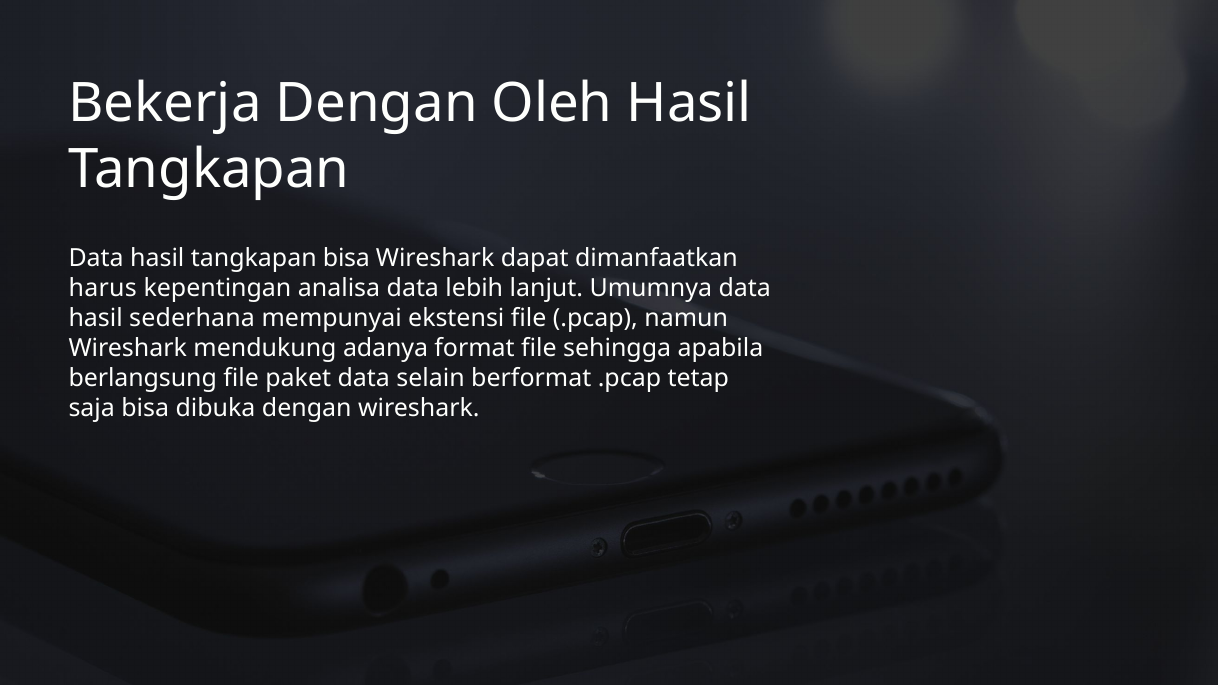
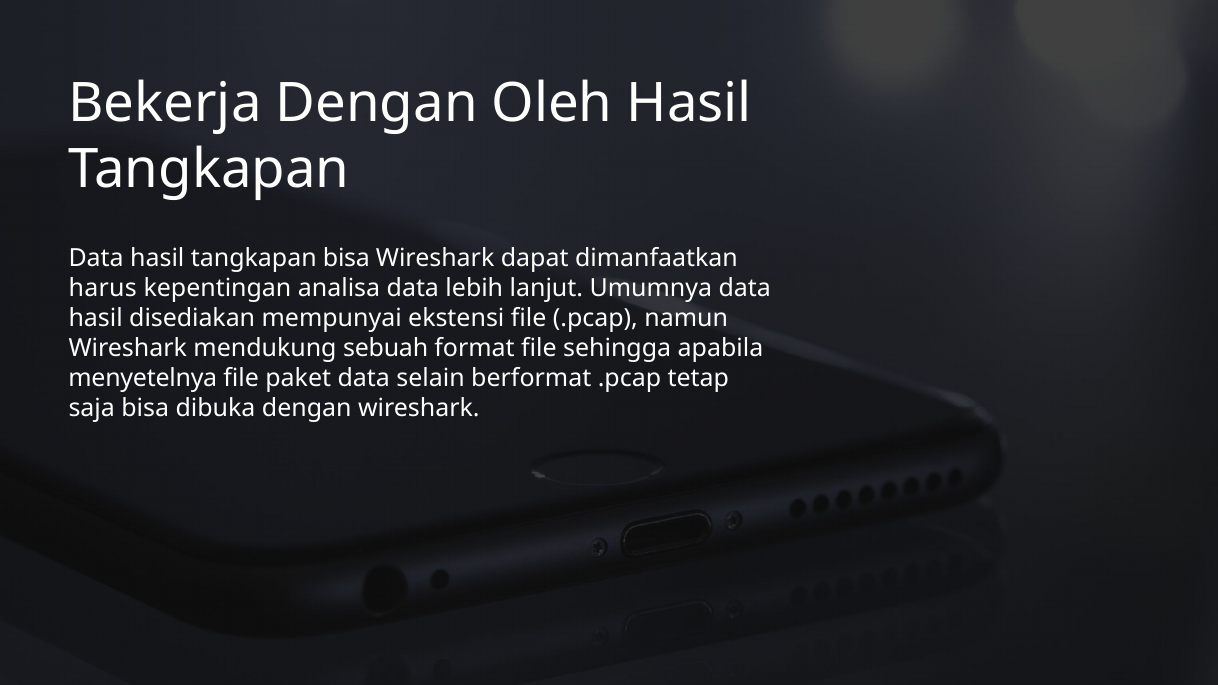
sederhana: sederhana -> disediakan
adanya: adanya -> sebuah
berlangsung: berlangsung -> menyetelnya
